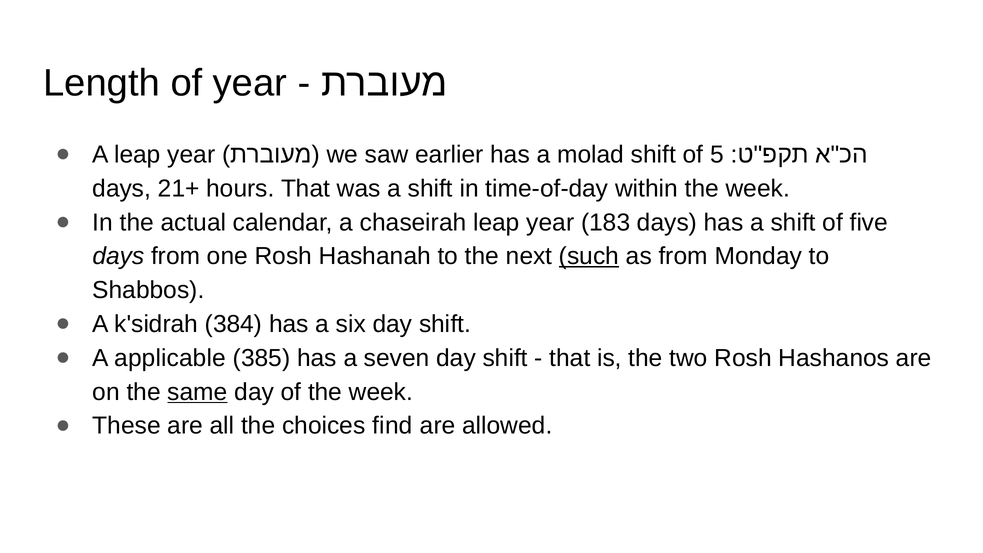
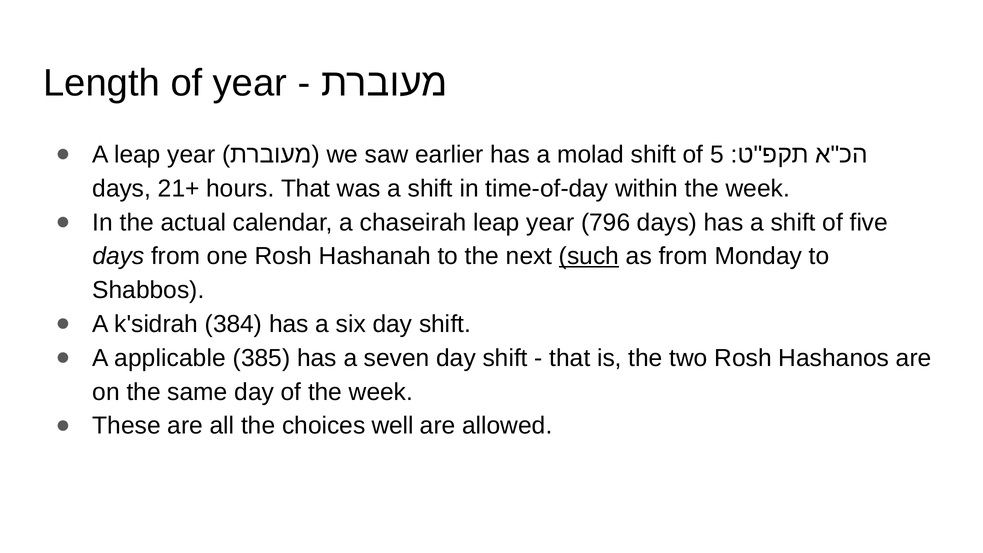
183: 183 -> 796
same underline: present -> none
find: find -> well
